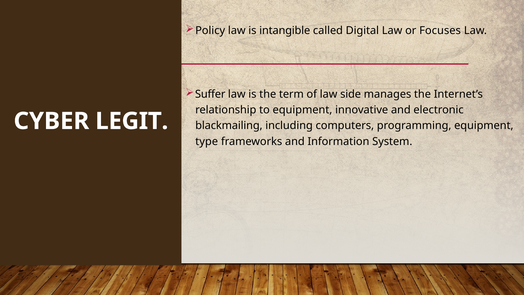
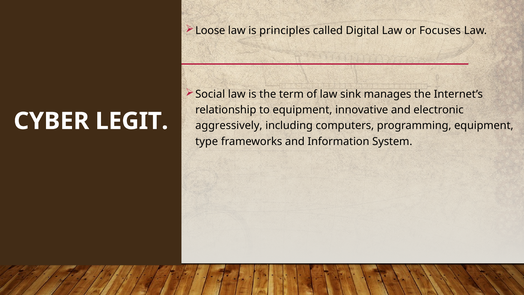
Policy: Policy -> Loose
intangible: intangible -> principles
Suffer: Suffer -> Social
side: side -> sink
blackmailing: blackmailing -> aggressively
